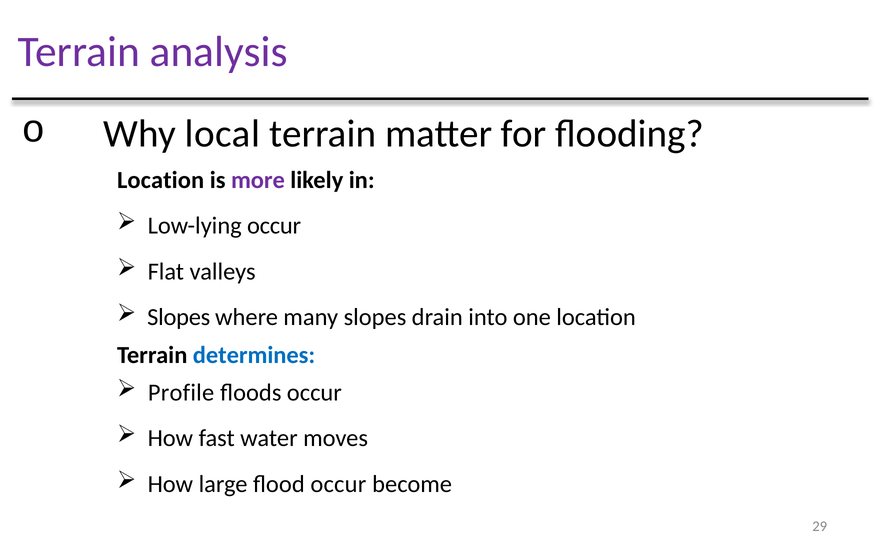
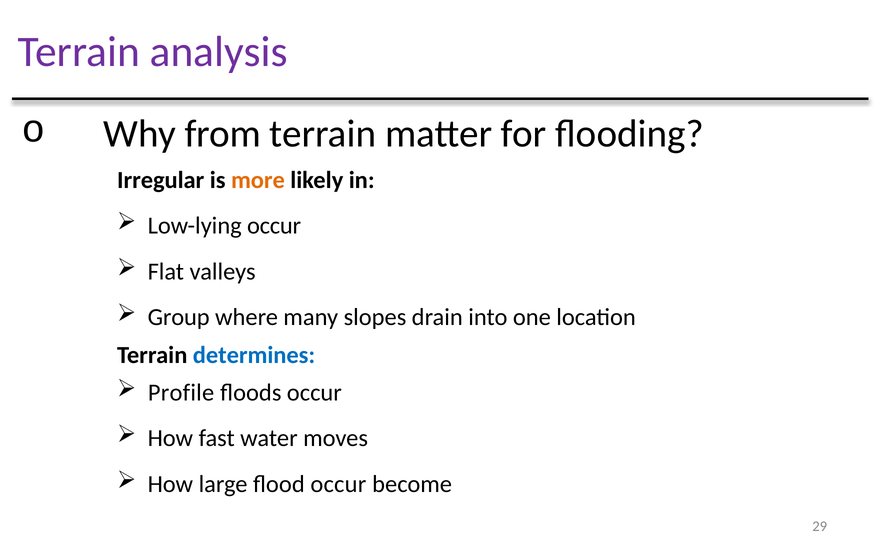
local: local -> from
Location at (161, 180): Location -> Irregular
more colour: purple -> orange
Slopes at (179, 317): Slopes -> Group
